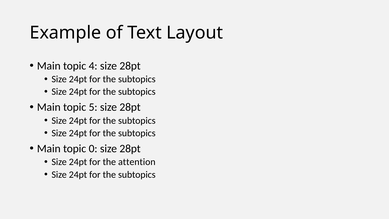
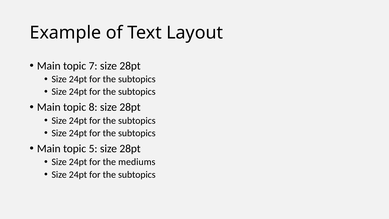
4: 4 -> 7
5: 5 -> 8
0: 0 -> 5
attention: attention -> mediums
